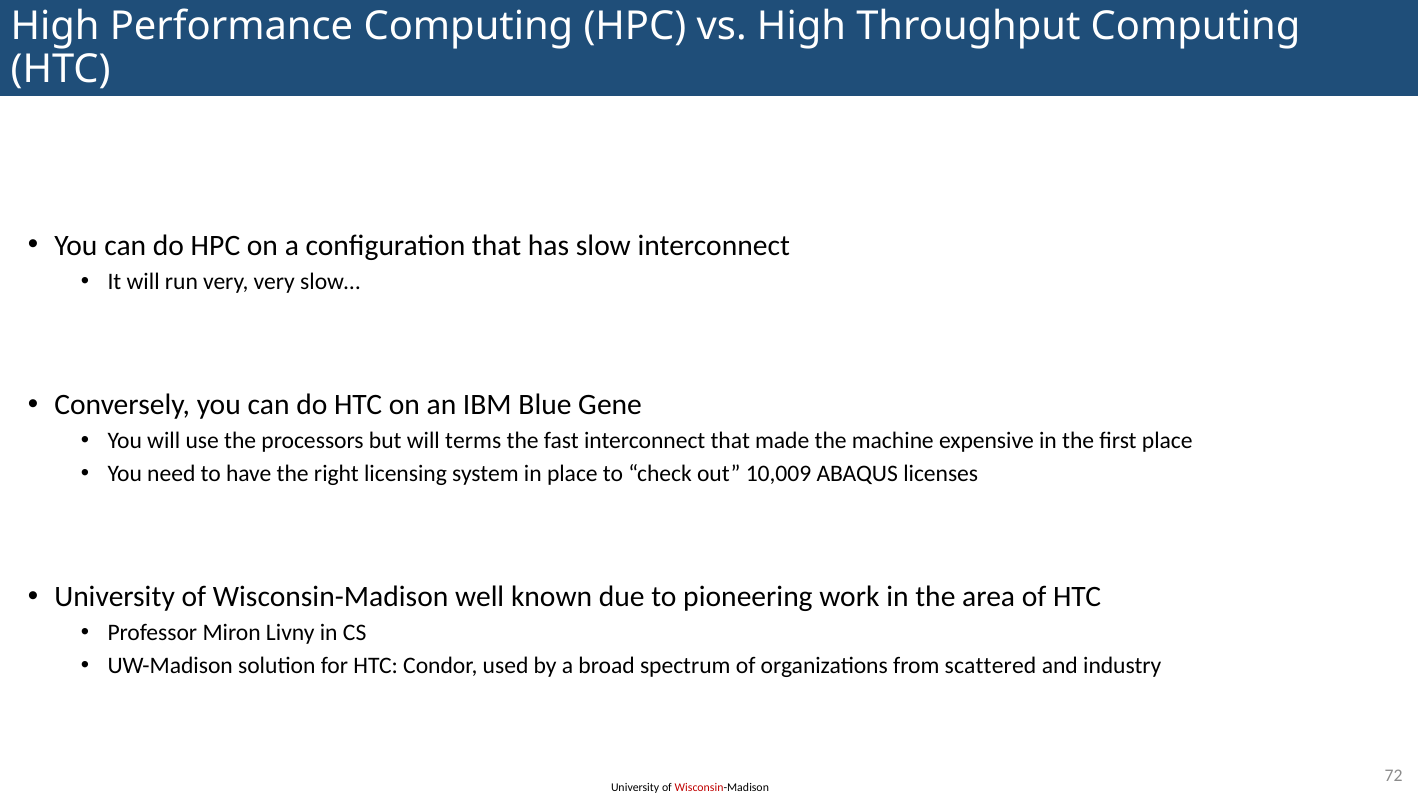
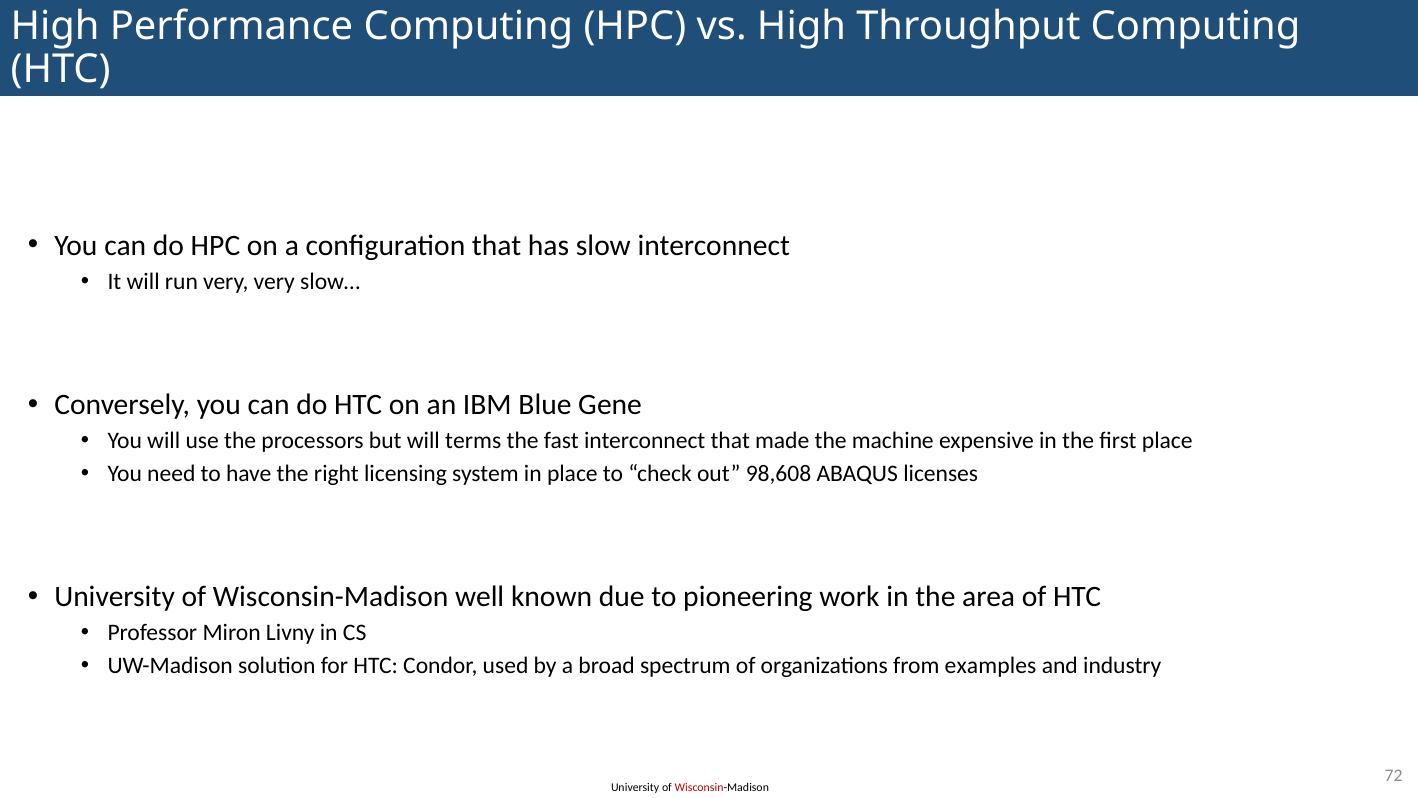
10,009: 10,009 -> 98,608
scattered: scattered -> examples
